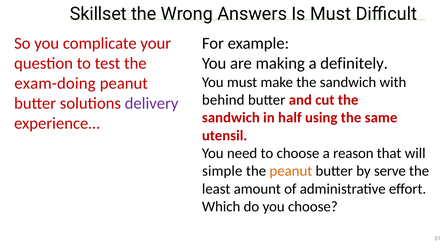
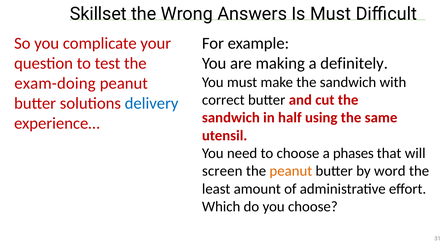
behind: behind -> correct
delivery colour: purple -> blue
reason: reason -> phases
simple: simple -> screen
serve: serve -> word
